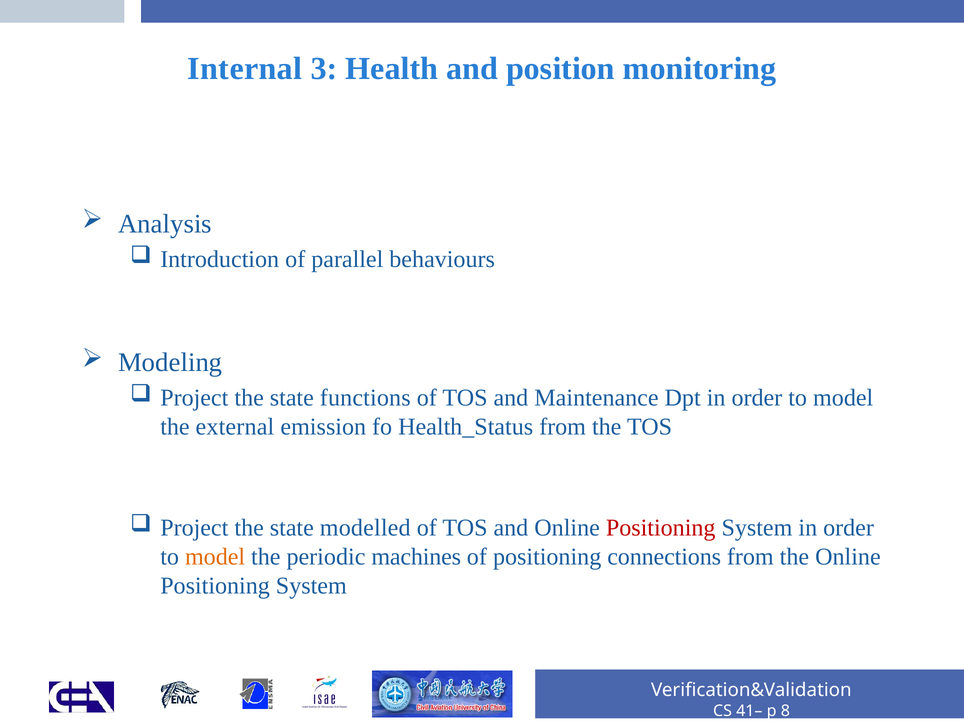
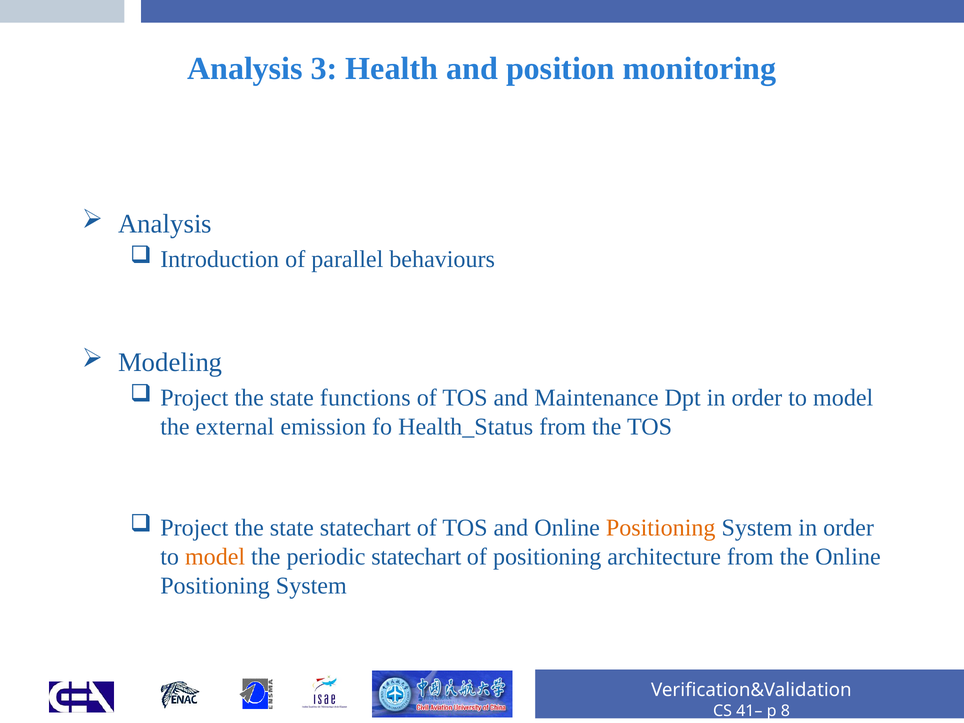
Internal at (245, 68): Internal -> Analysis
state modelled: modelled -> statechart
Positioning at (661, 528) colour: red -> orange
periodic machines: machines -> statechart
connections: connections -> architecture
